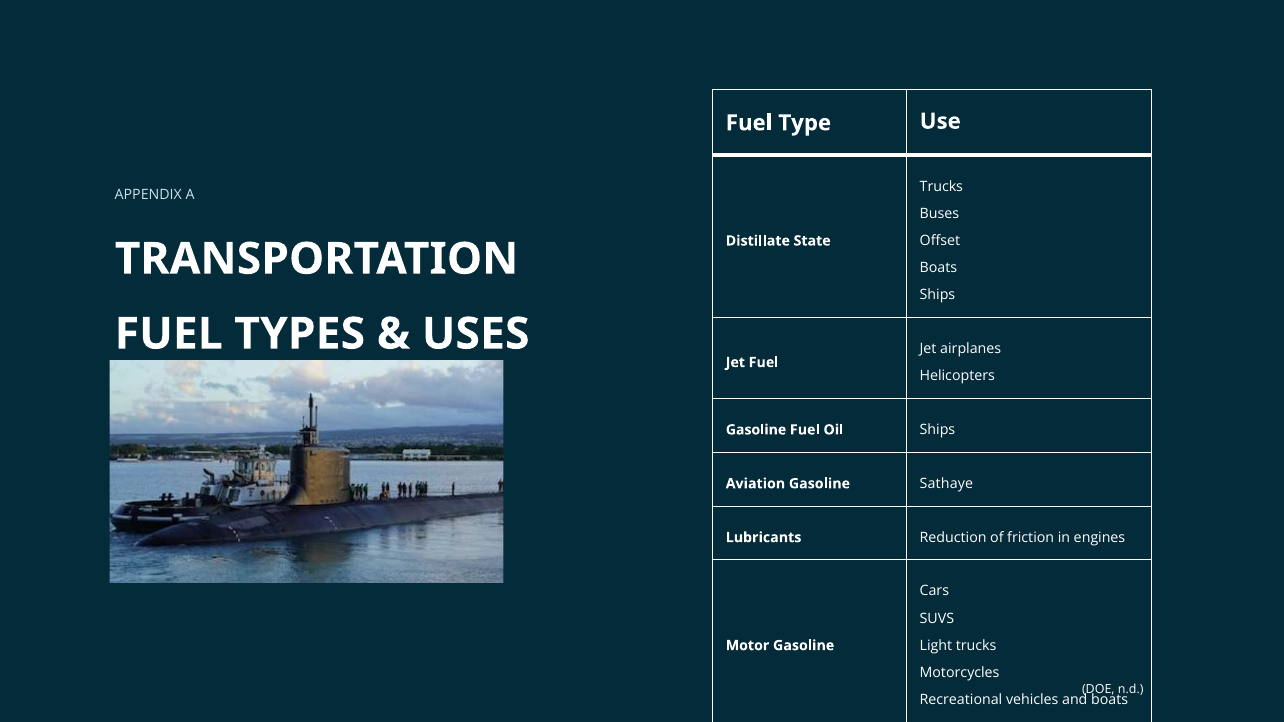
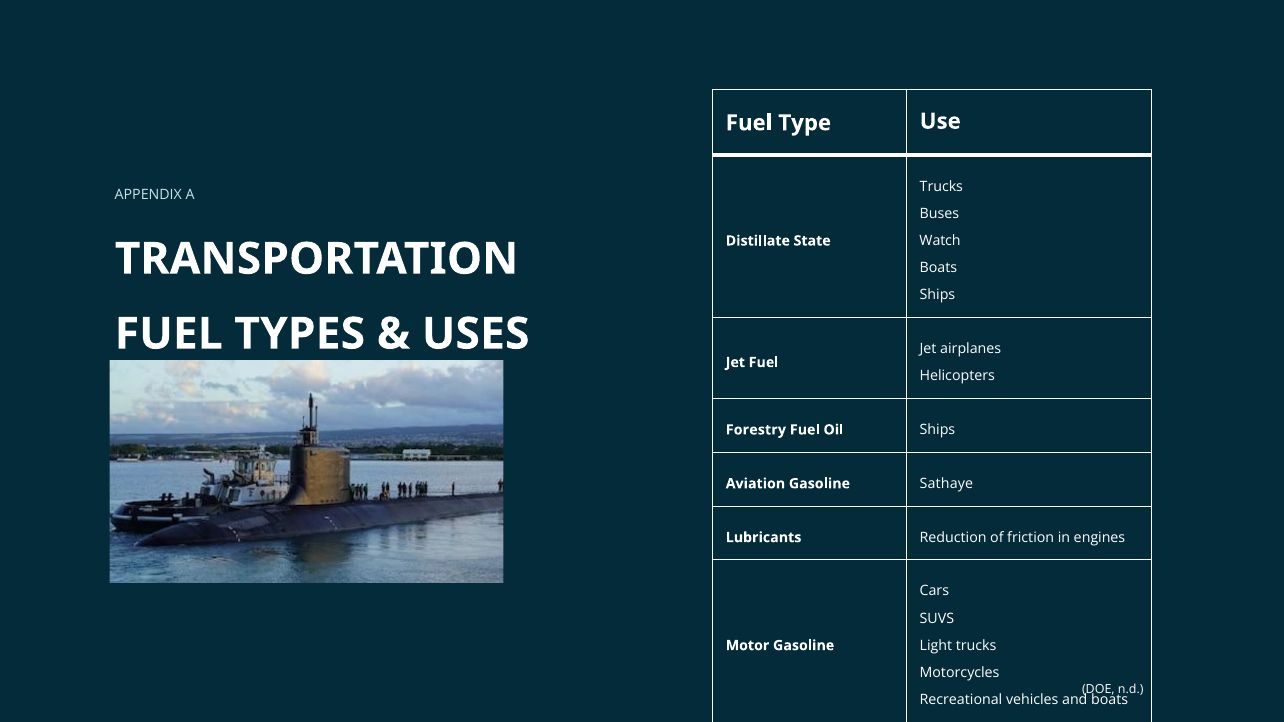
Offset: Offset -> Watch
Gasoline at (756, 430): Gasoline -> Forestry
